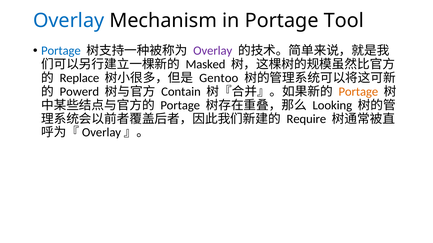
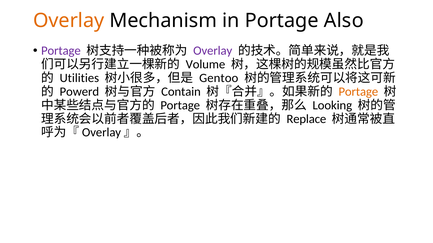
Overlay at (69, 21) colour: blue -> orange
Tool: Tool -> Also
Portage at (61, 51) colour: blue -> purple
Masked: Masked -> Volume
Replace: Replace -> Utilities
Require: Require -> Replace
